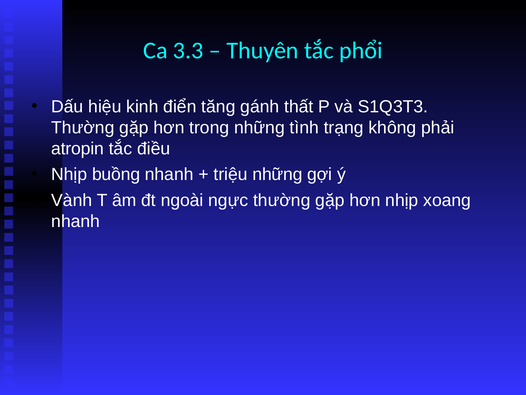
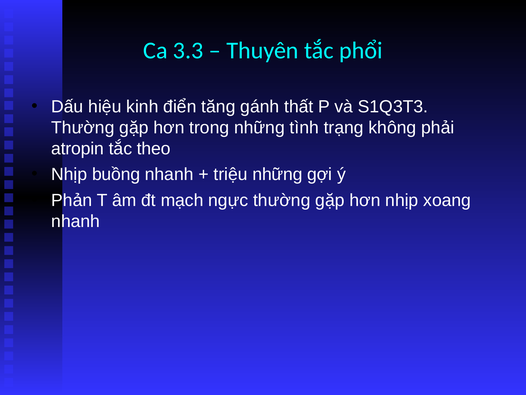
điều: điều -> theo
Vành: Vành -> Phản
ngoài: ngoài -> mạch
